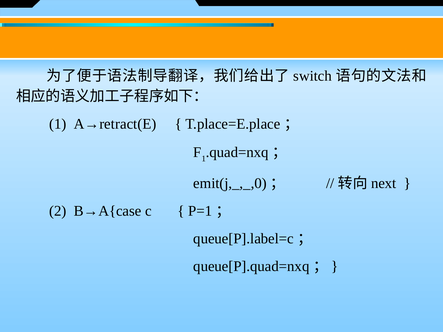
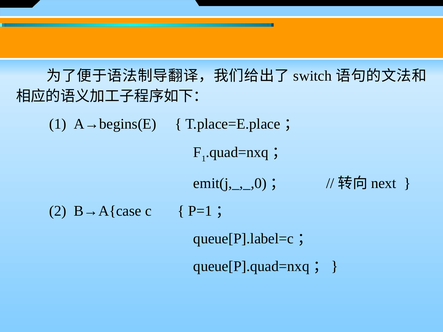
A→retract(E: A→retract(E -> A→begins(E
